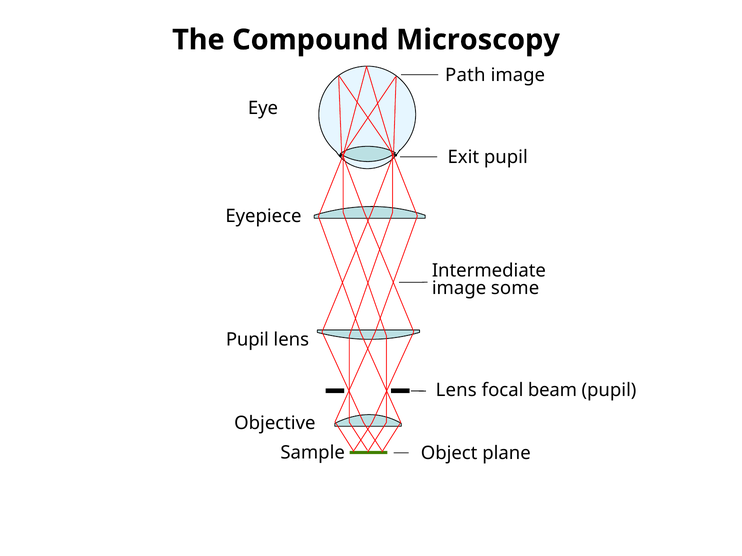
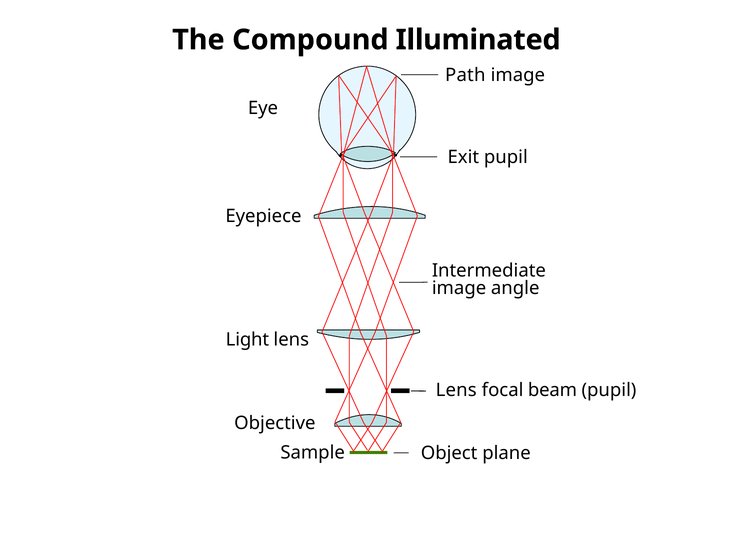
Microscopy: Microscopy -> Illuminated
some: some -> angle
Pupil at (247, 340): Pupil -> Light
